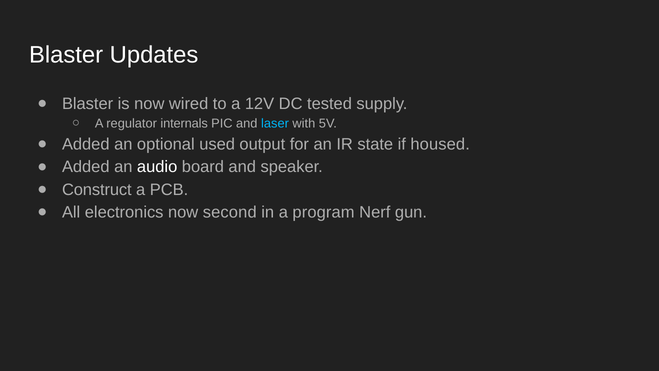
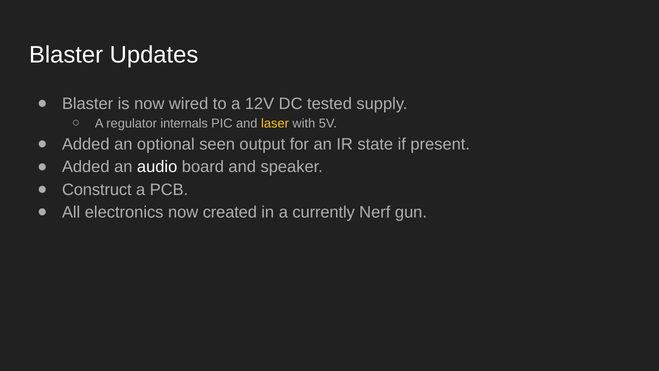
laser colour: light blue -> yellow
used: used -> seen
housed: housed -> present
second: second -> created
program: program -> currently
